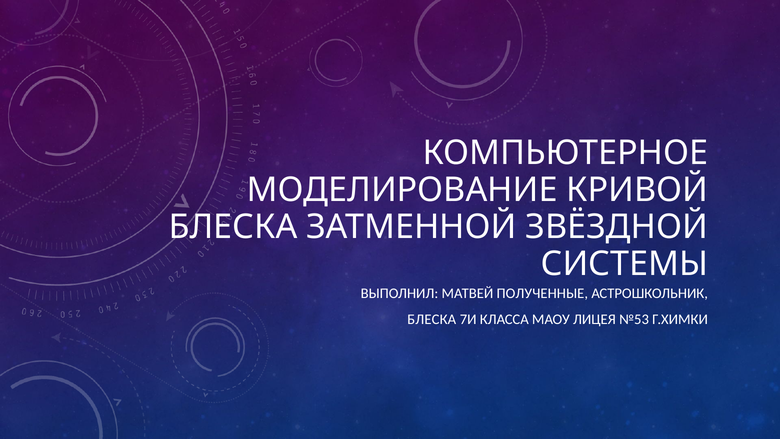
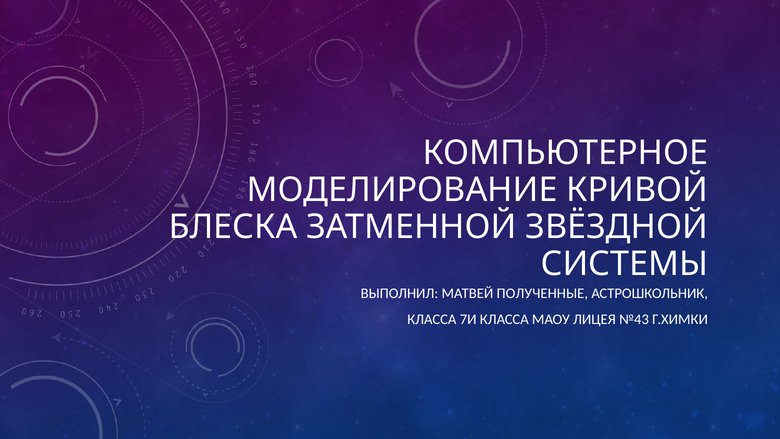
БЛЕСКА at (432, 319): БЛЕСКА -> КЛАССА
№53: №53 -> №43
